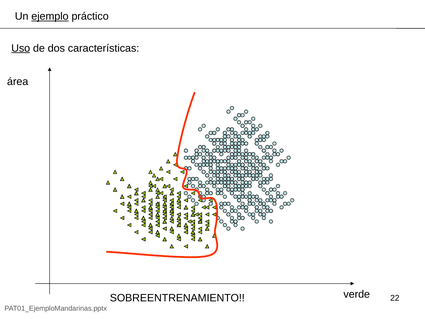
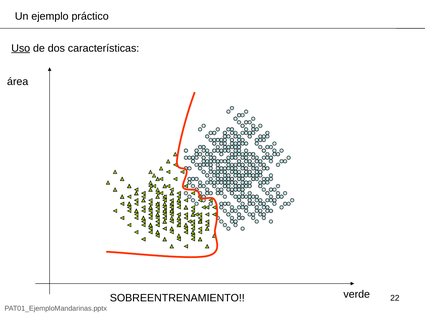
ejemplo underline: present -> none
